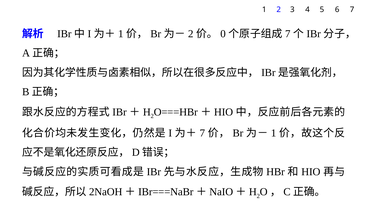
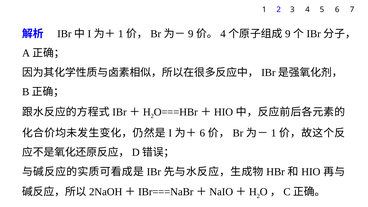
2 at (191, 34): 2 -> 9
0 at (223, 34): 0 -> 4
7 at (288, 34): 7 -> 9
7 at (202, 133): 7 -> 6
